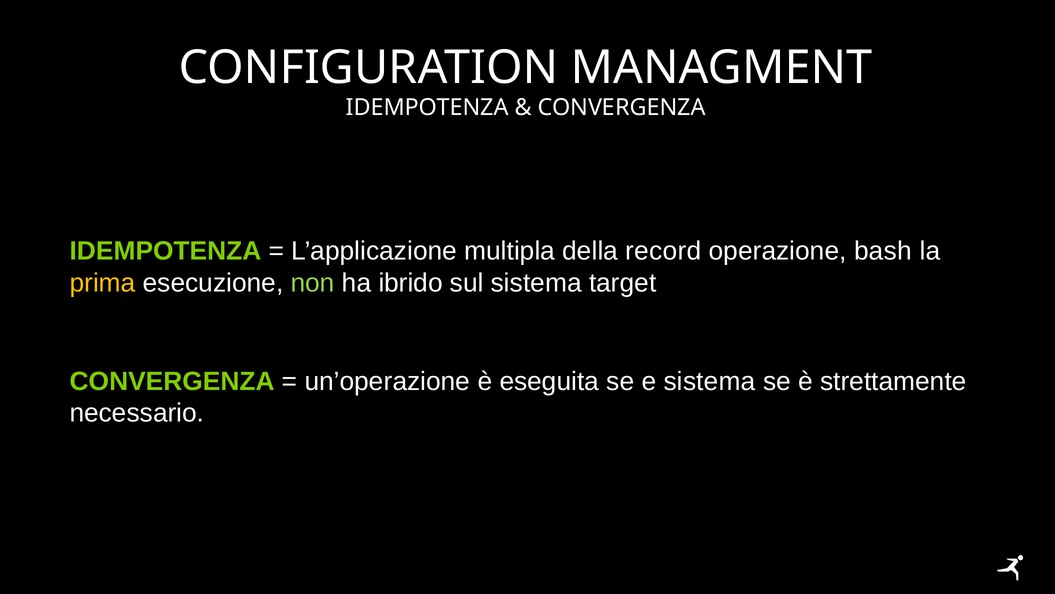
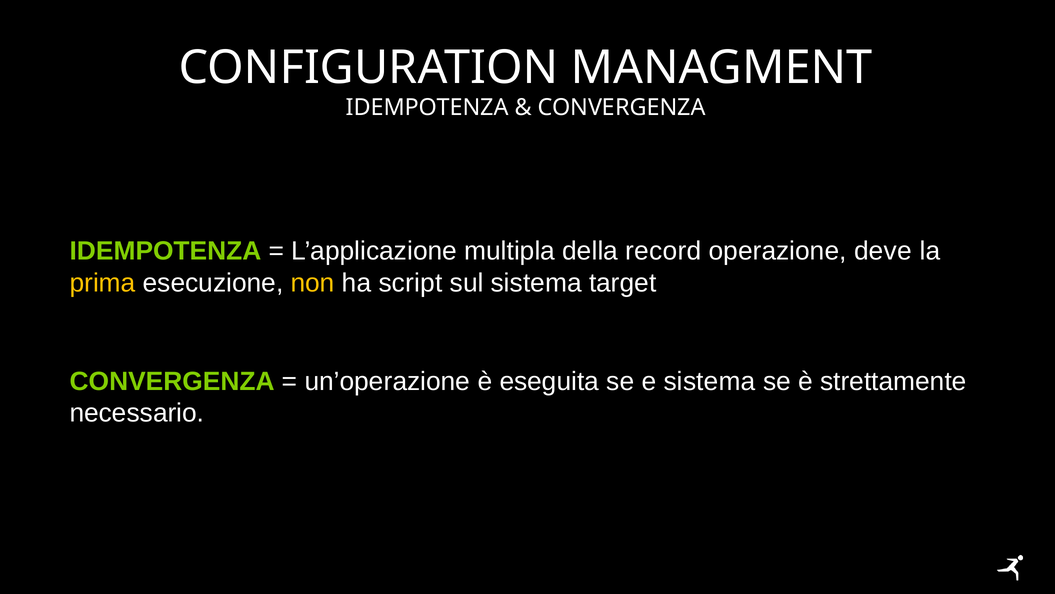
bash: bash -> deve
non colour: light green -> yellow
ibrido: ibrido -> script
